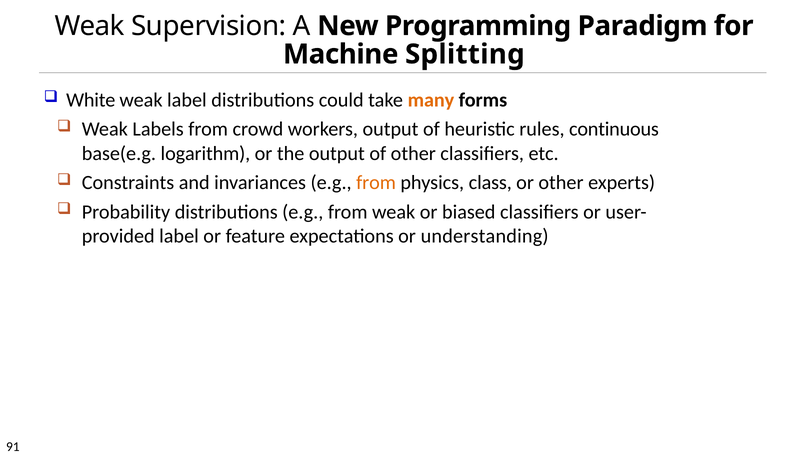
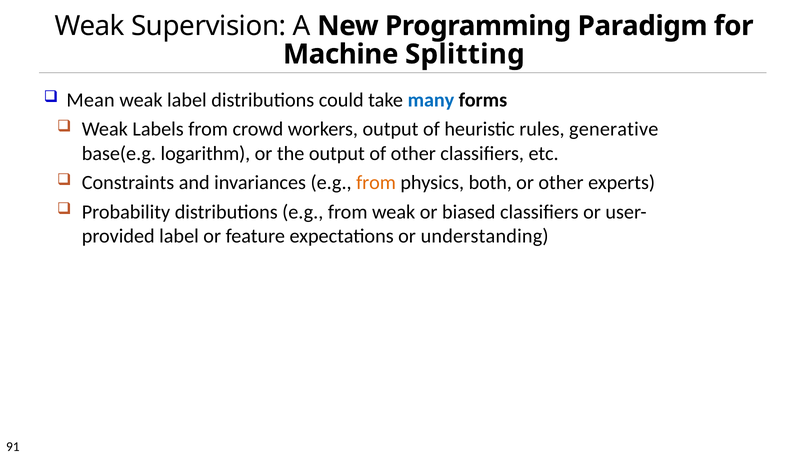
White: White -> Mean
many colour: orange -> blue
continuous: continuous -> generative
class: class -> both
